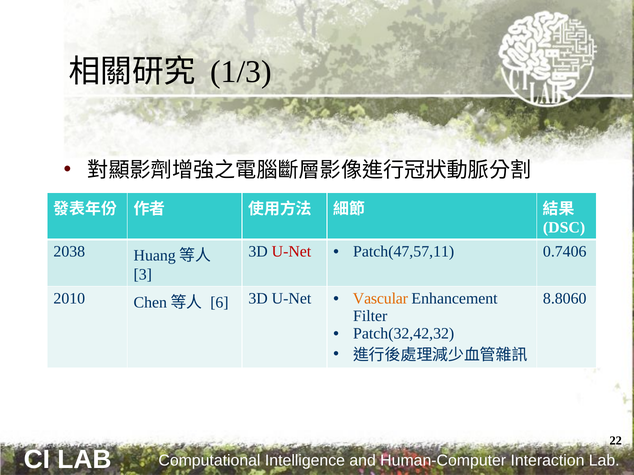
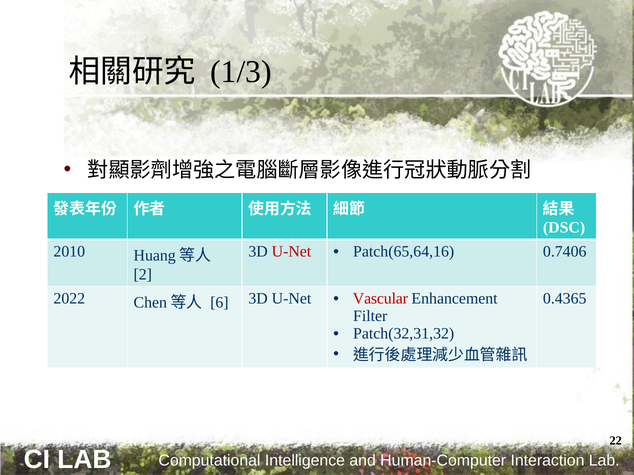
2038: 2038 -> 2010
Patch(47,57,11: Patch(47,57,11 -> Patch(65,64,16
3: 3 -> 2
2010: 2010 -> 2022
Vascular colour: orange -> red
8.8060: 8.8060 -> 0.4365
Patch(32,42,32: Patch(32,42,32 -> Patch(32,31,32
